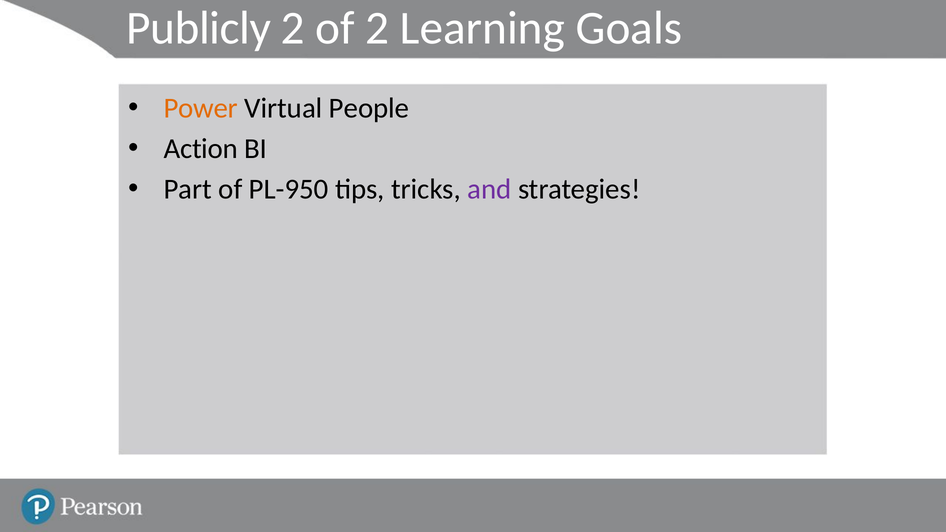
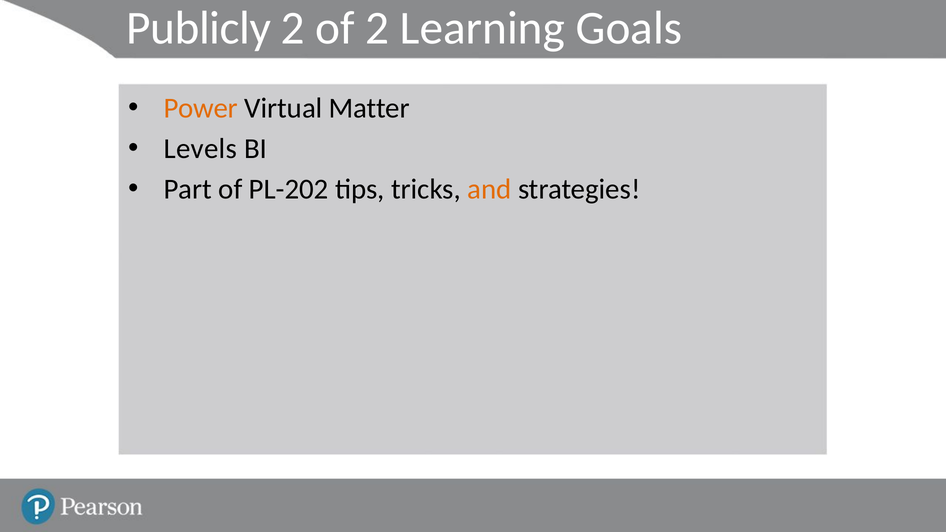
People: People -> Matter
Action: Action -> Levels
PL-950: PL-950 -> PL-202
and colour: purple -> orange
